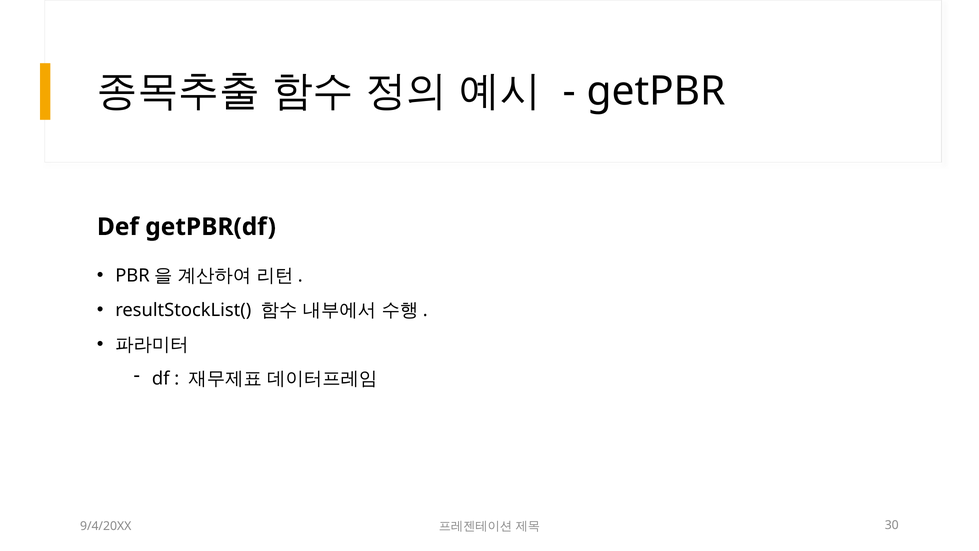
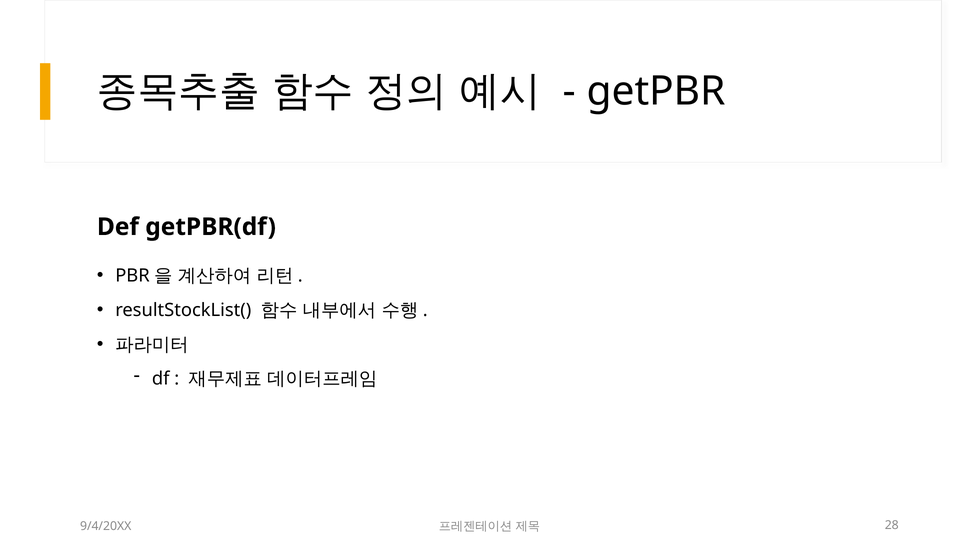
30: 30 -> 28
